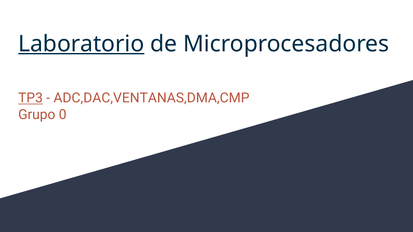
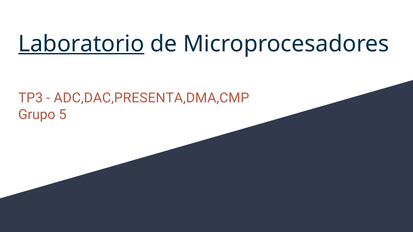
TP3 underline: present -> none
ADC,DAC,VENTANAS,DMA,CMP: ADC,DAC,VENTANAS,DMA,CMP -> ADC,DAC,PRESENTA,DMA,CMP
0: 0 -> 5
